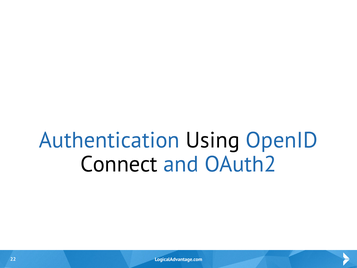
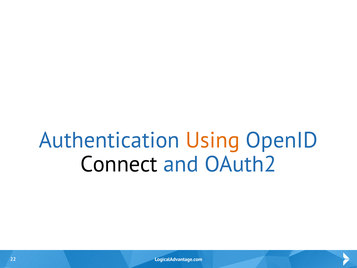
Using colour: black -> orange
